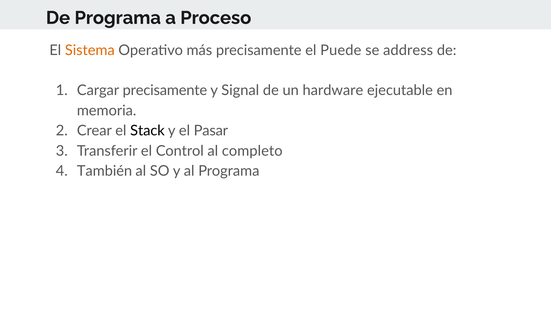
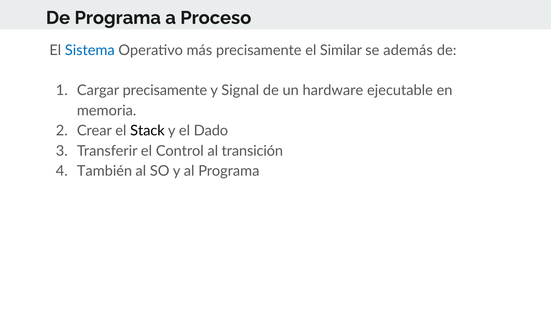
Sistema colour: orange -> blue
Puede: Puede -> Similar
address: address -> además
Pasar: Pasar -> Dado
completo: completo -> transición
